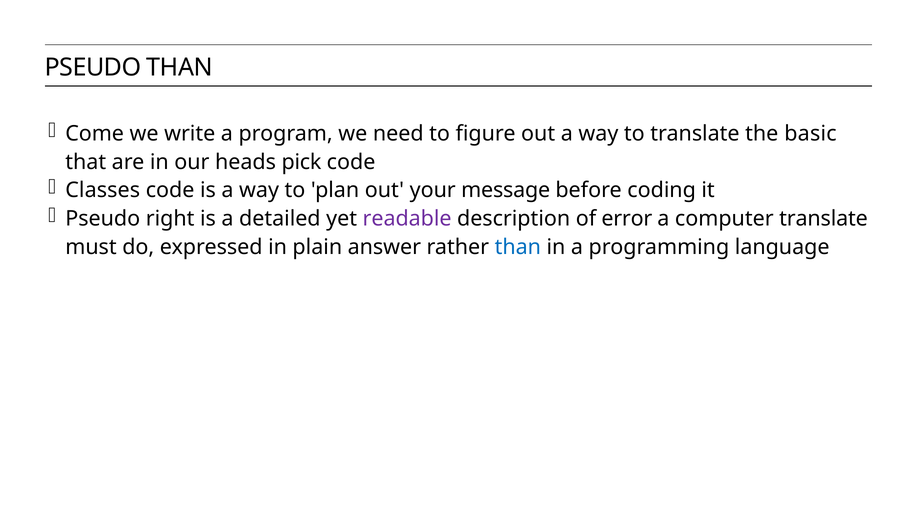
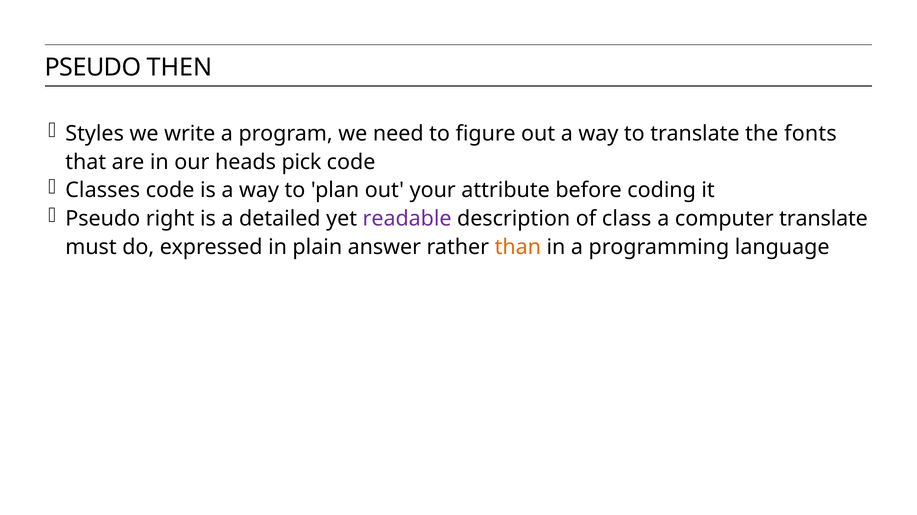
PSEUDO THAN: THAN -> THEN
Come: Come -> Styles
basic: basic -> fonts
message: message -> attribute
error: error -> class
than at (518, 247) colour: blue -> orange
